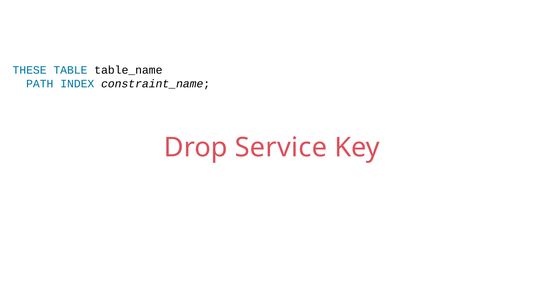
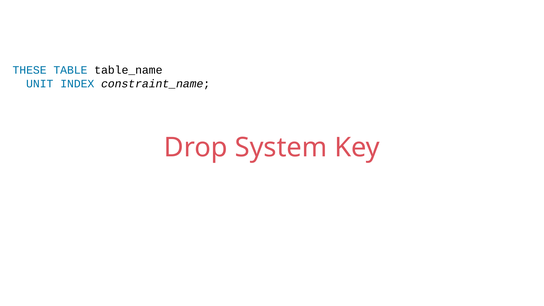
PATH: PATH -> UNIT
Service: Service -> System
